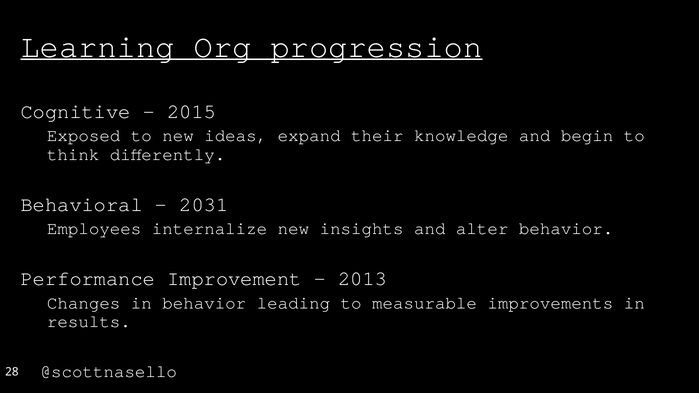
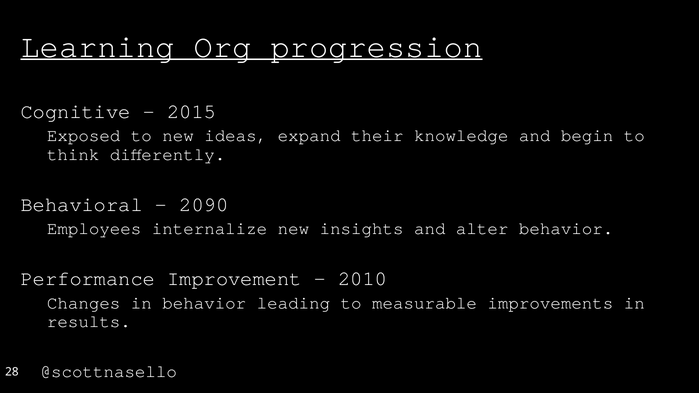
2031: 2031 -> 2090
2013: 2013 -> 2010
